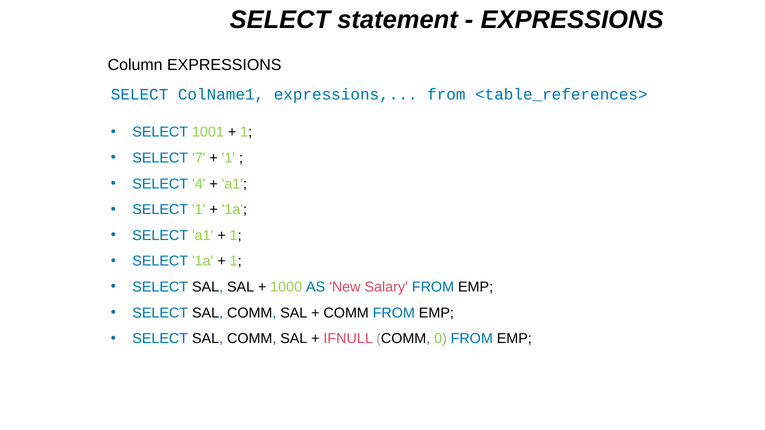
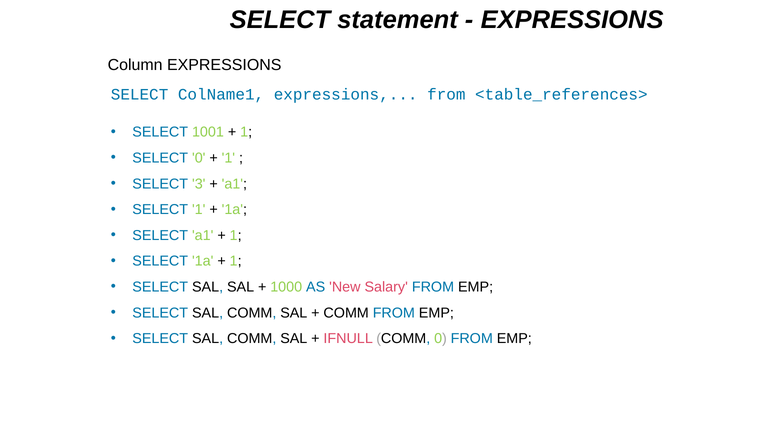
SELECT 7: 7 -> 0
4: 4 -> 3
